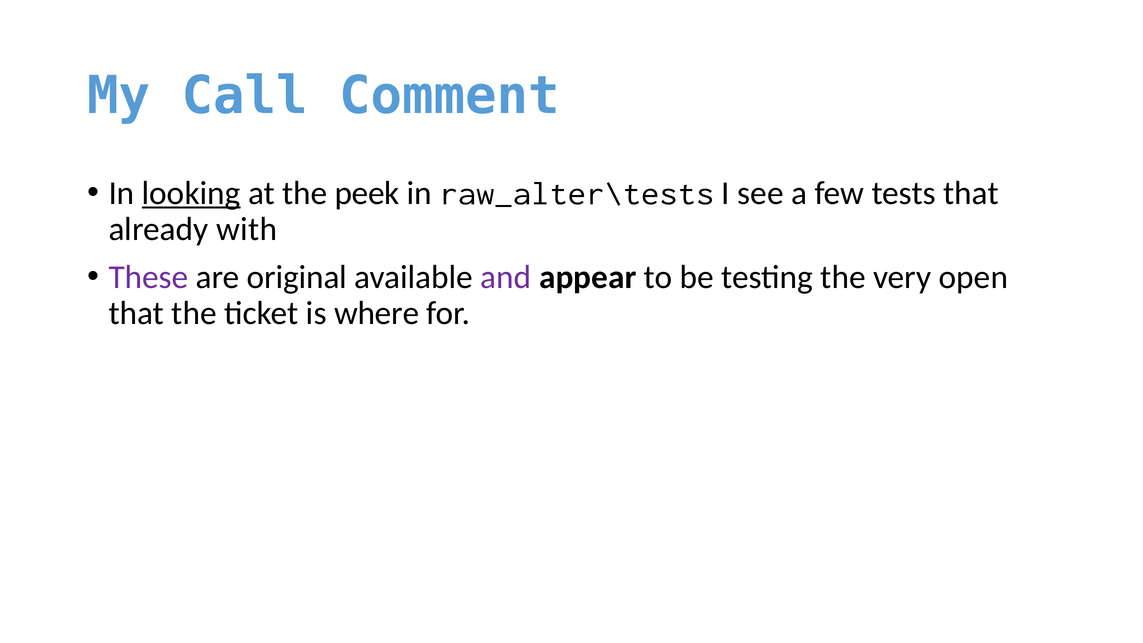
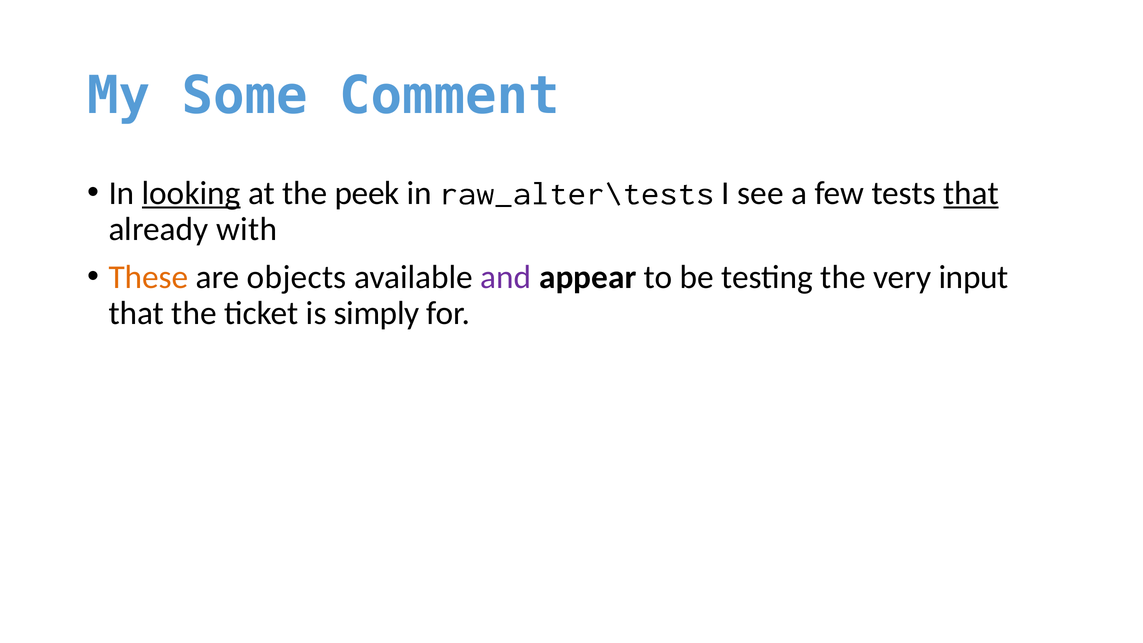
Call: Call -> Some
that at (971, 193) underline: none -> present
These colour: purple -> orange
original: original -> objects
open: open -> input
where: where -> simply
